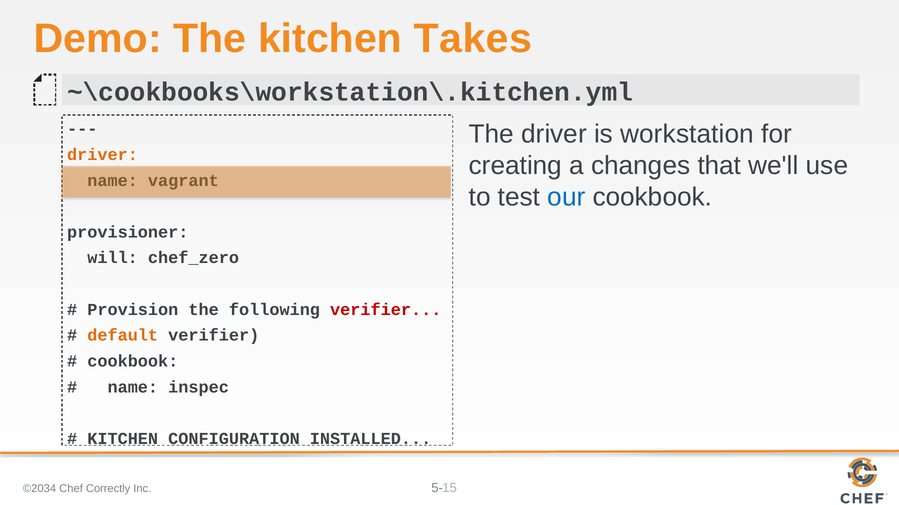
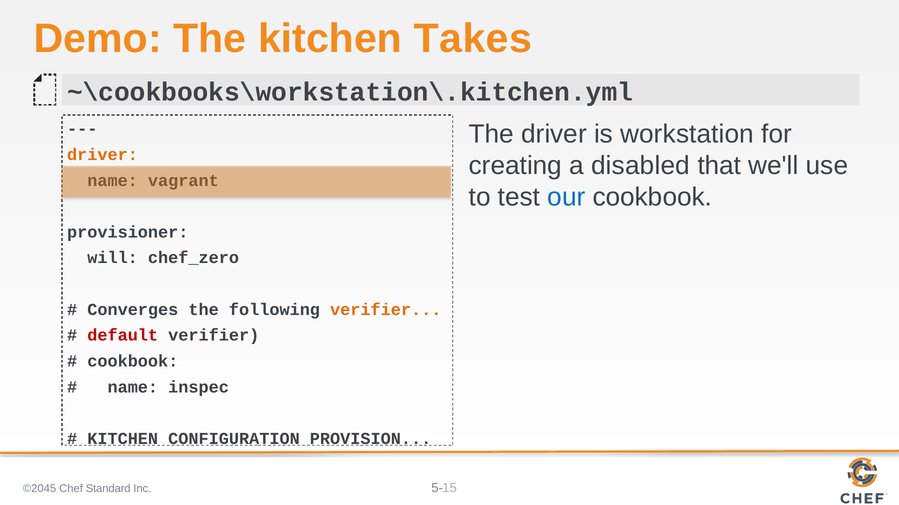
changes: changes -> disabled
Provision: Provision -> Converges
verifier at (386, 310) colour: red -> orange
default colour: orange -> red
INSTALLED: INSTALLED -> PROVISION
©2034: ©2034 -> ©2045
Correctly: Correctly -> Standard
